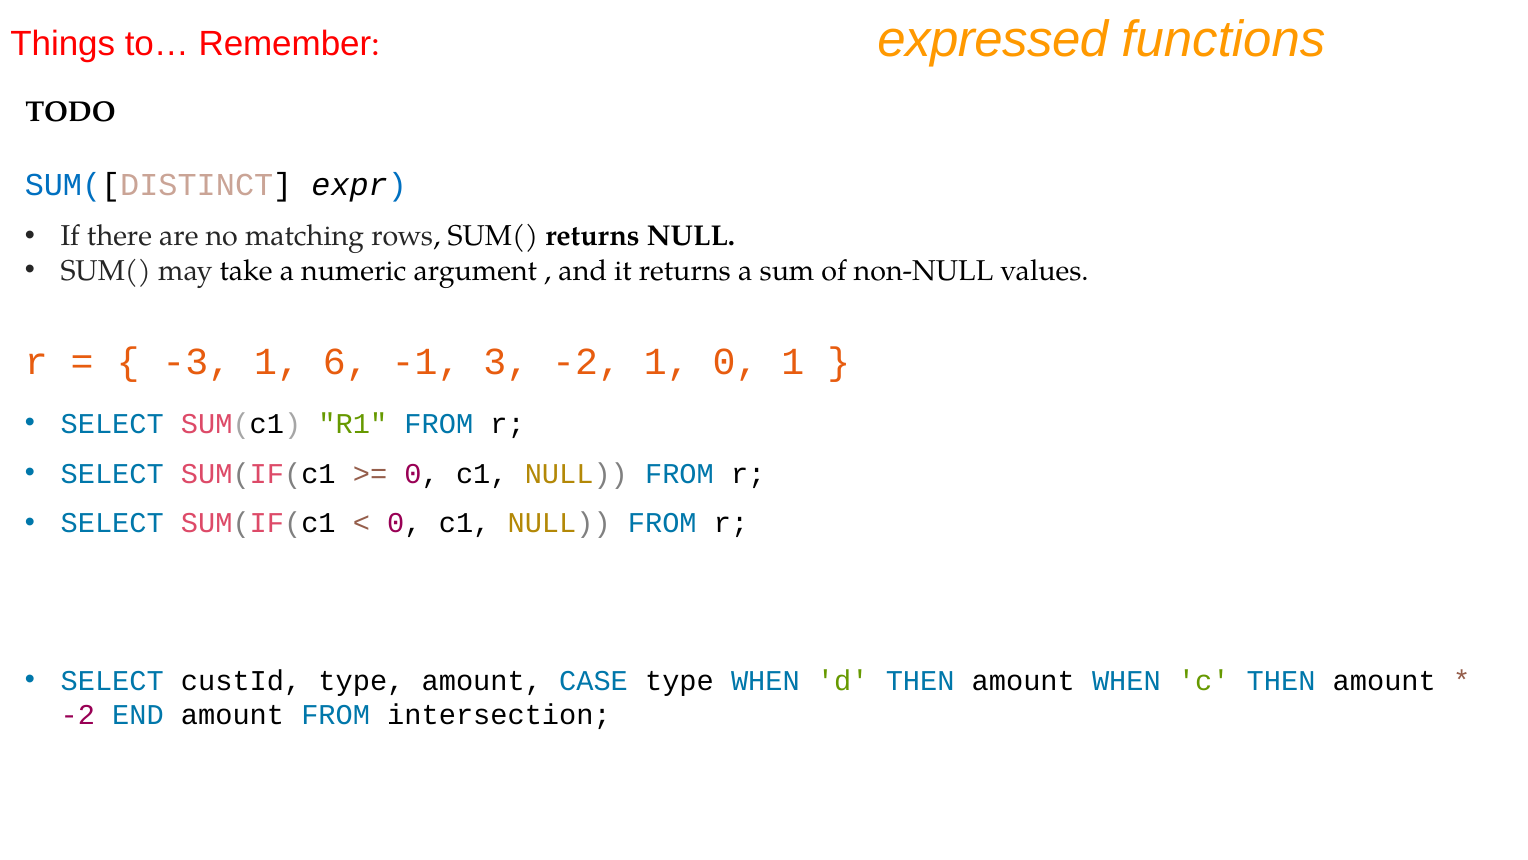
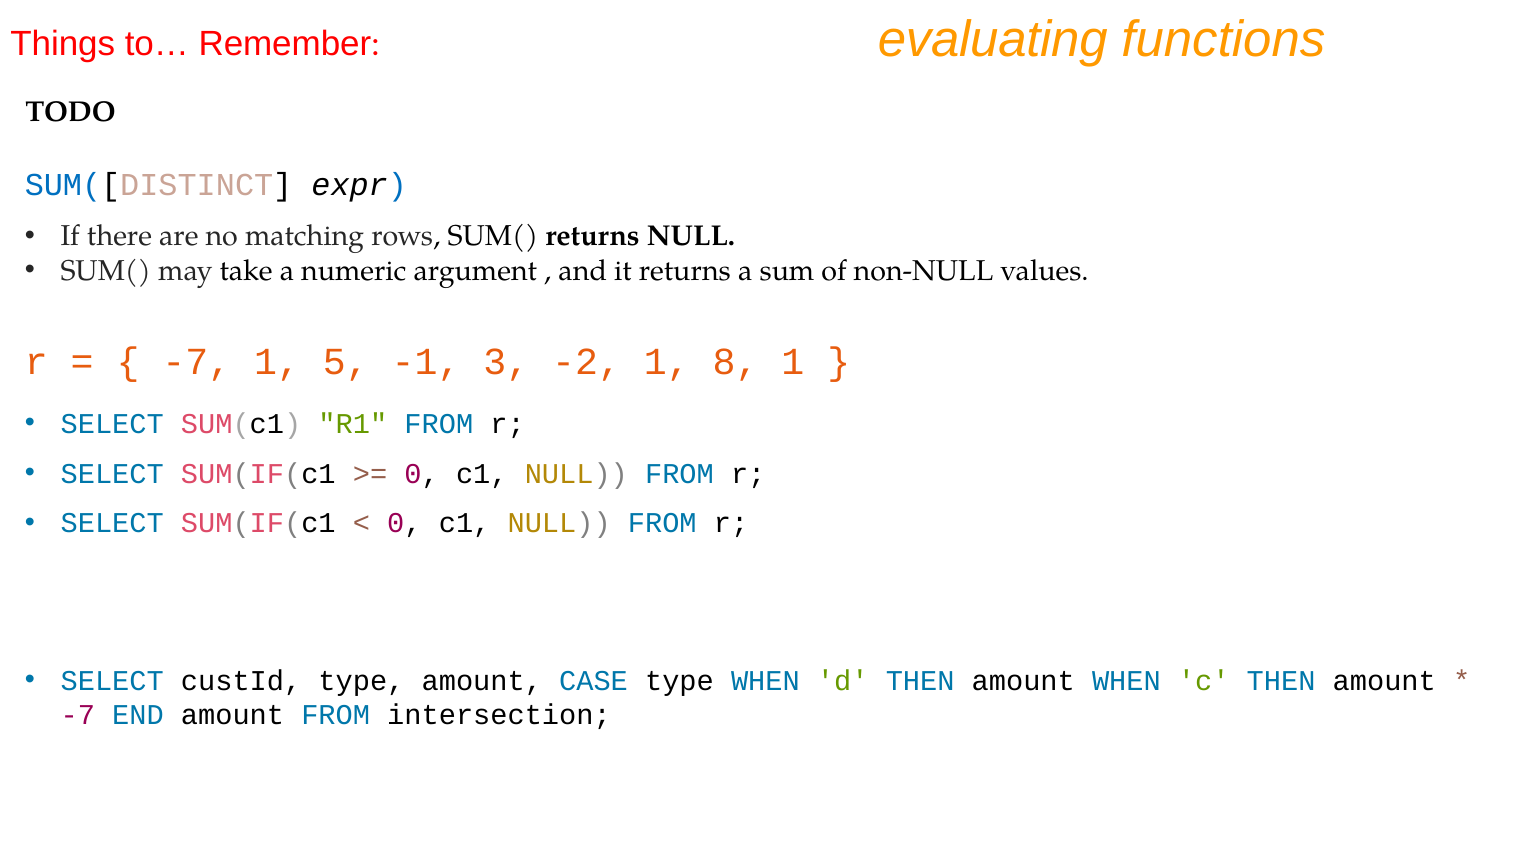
expressed: expressed -> evaluating
-3 at (197, 361): -3 -> -7
6: 6 -> 5
1 0: 0 -> 8
-2 at (78, 715): -2 -> -7
